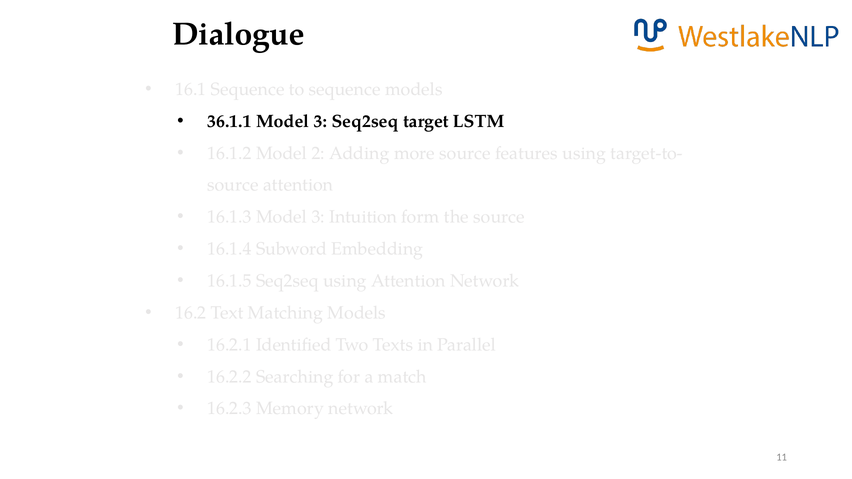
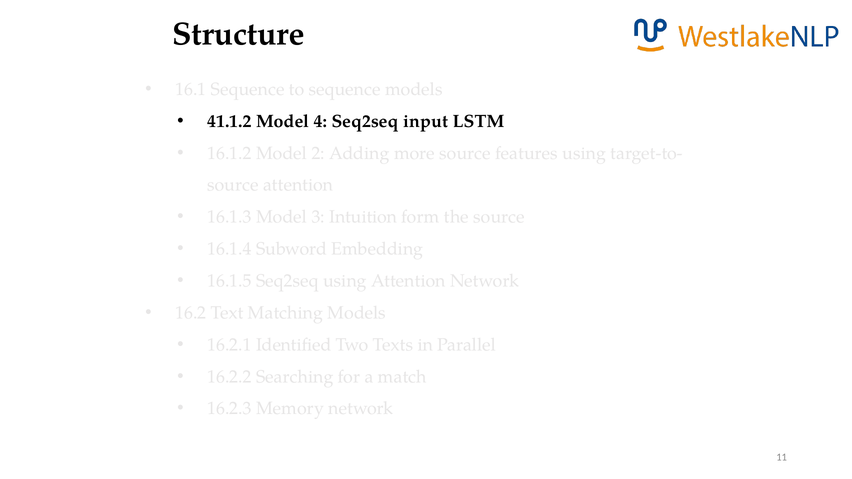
Dialogue: Dialogue -> Structure
36.1.1: 36.1.1 -> 41.1.2
3 at (321, 121): 3 -> 4
target: target -> input
